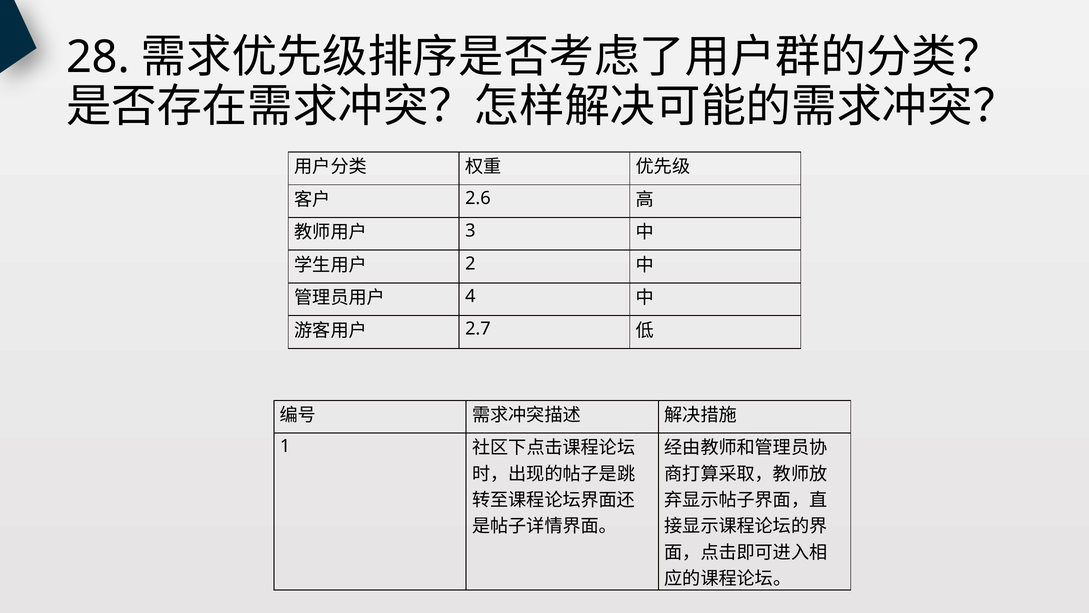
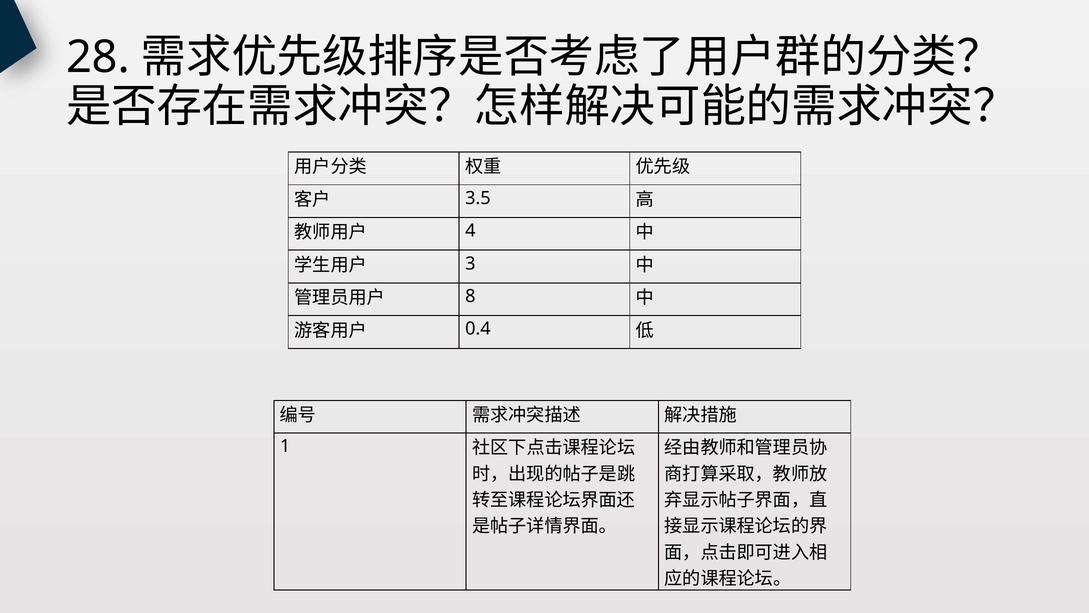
2.6: 2.6 -> 3.5
3: 3 -> 4
2: 2 -> 3
4: 4 -> 8
2.7: 2.7 -> 0.4
